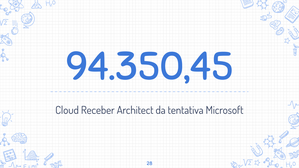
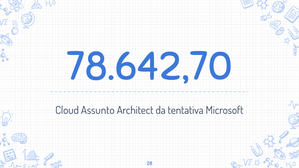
94.350,45: 94.350,45 -> 78.642,70
Receber: Receber -> Assunto
